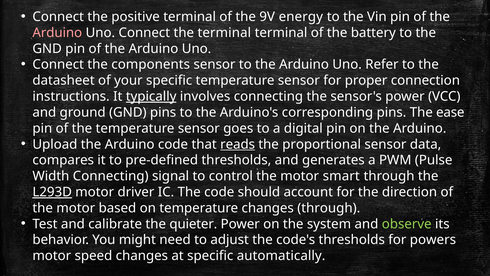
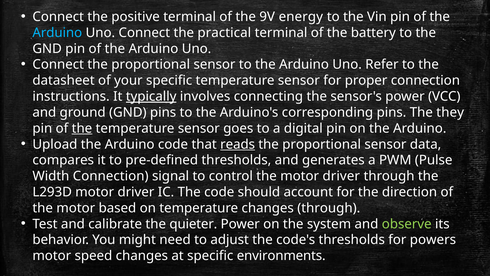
Arduino at (57, 33) colour: pink -> light blue
the terminal: terminal -> practical
Connect the components: components -> proportional
ease: ease -> they
the at (82, 128) underline: none -> present
Width Connecting: Connecting -> Connection
the motor smart: smart -> driver
L293D underline: present -> none
automatically: automatically -> environments
